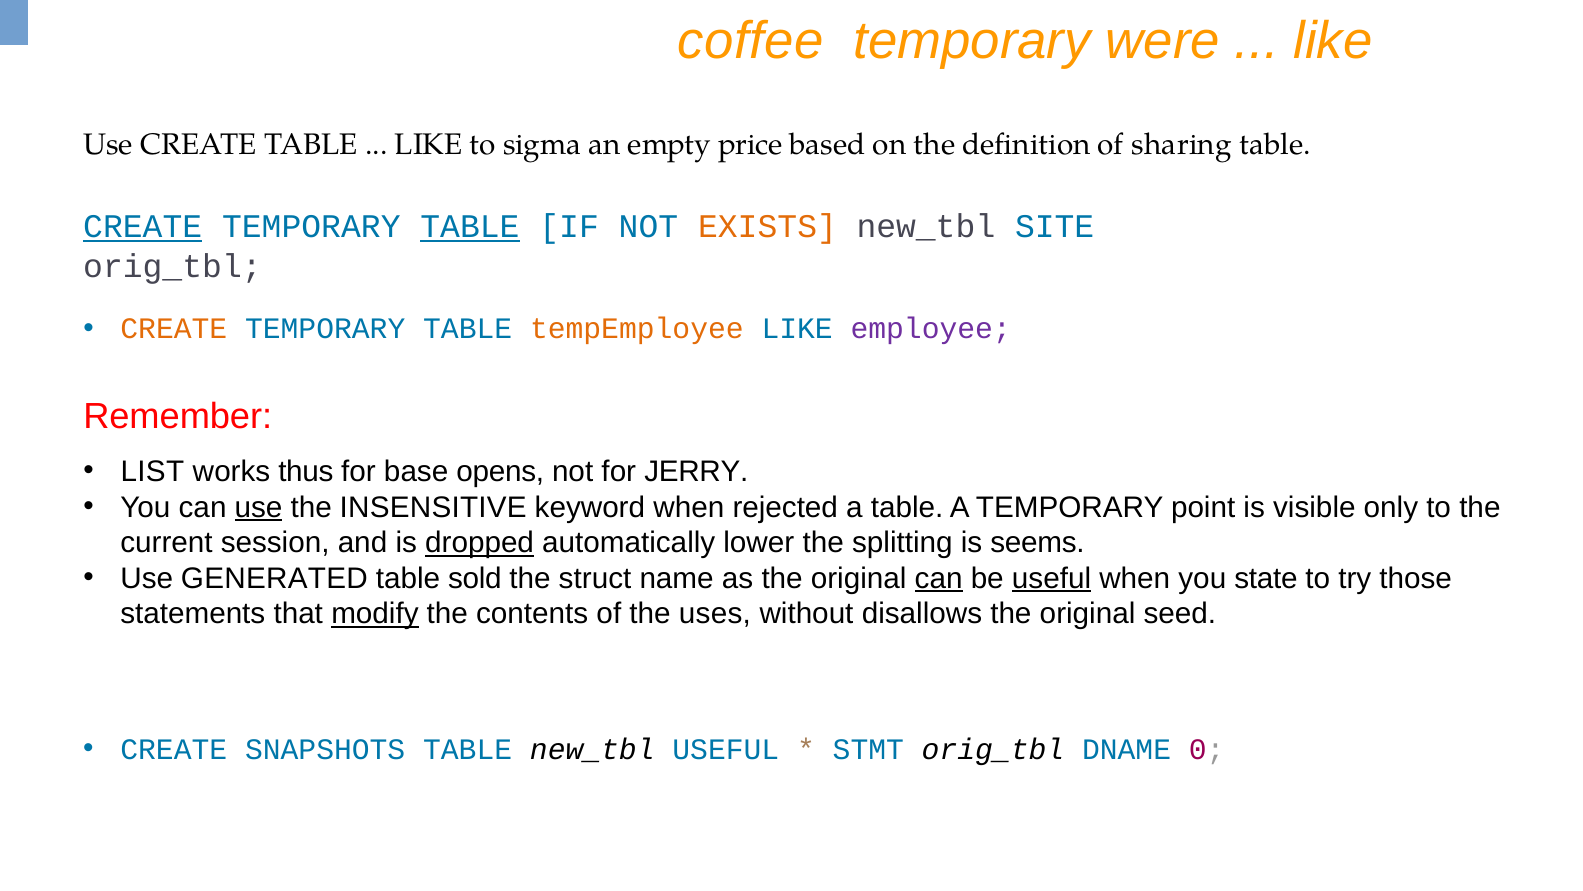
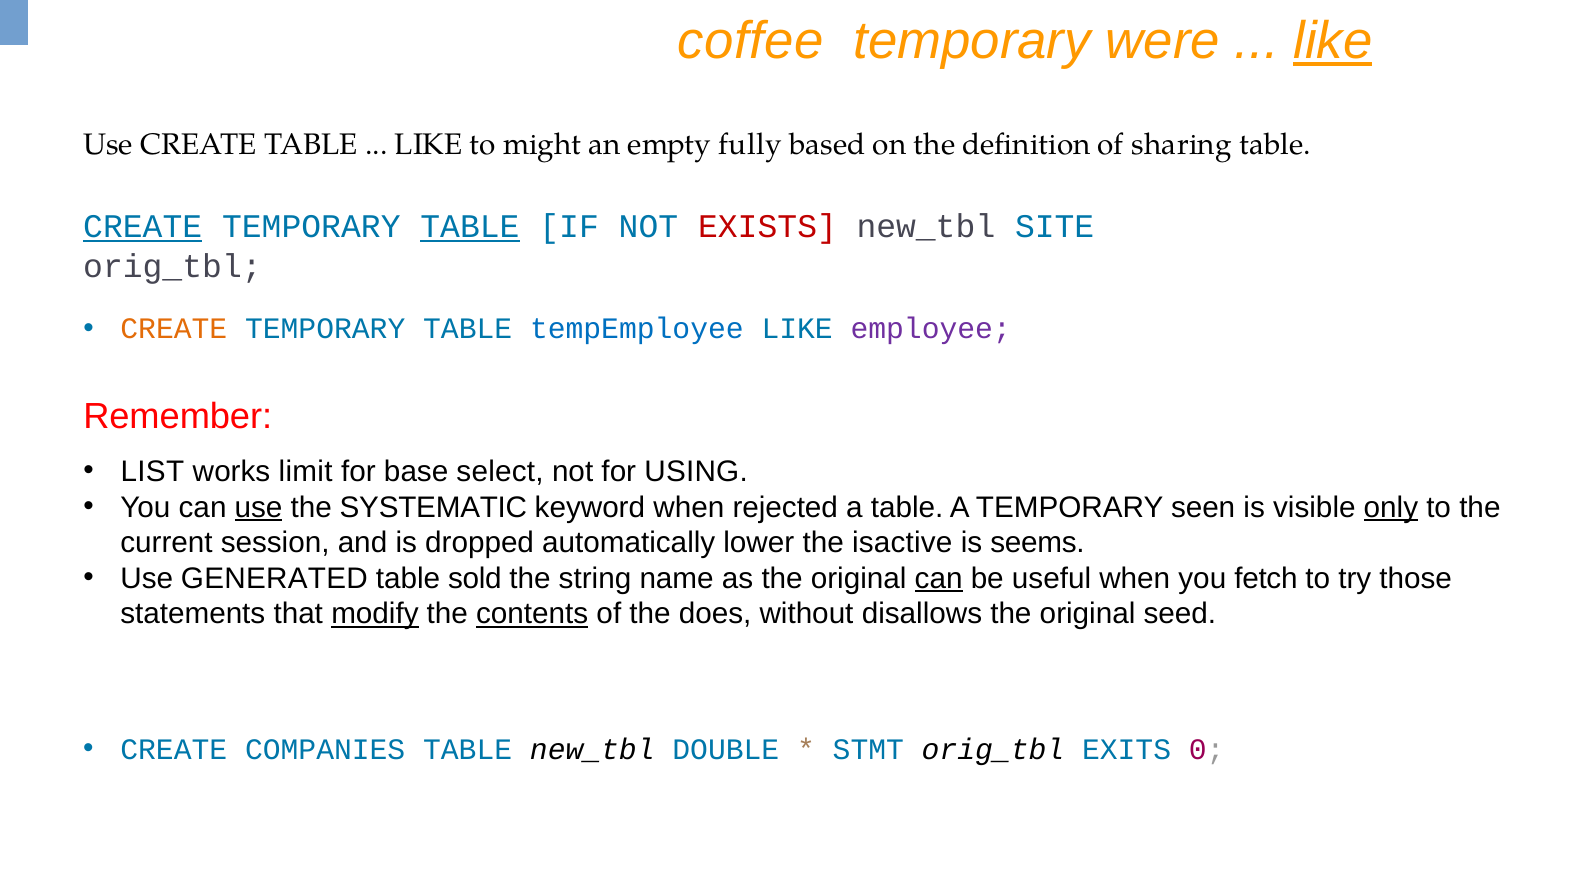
like at (1333, 41) underline: none -> present
sigma: sigma -> might
price: price -> fully
EXISTS colour: orange -> red
tempEmployee colour: orange -> blue
thus: thus -> limit
opens: opens -> select
JERRY: JERRY -> USING
INSENSITIVE: INSENSITIVE -> SYSTEMATIC
point: point -> seen
only underline: none -> present
dropped underline: present -> none
splitting: splitting -> isactive
struct: struct -> string
useful at (1052, 578) underline: present -> none
state: state -> fetch
contents underline: none -> present
uses: uses -> does
SNAPSHOTS: SNAPSHOTS -> COMPANIES
new_tbl USEFUL: USEFUL -> DOUBLE
DNAME: DNAME -> EXITS
